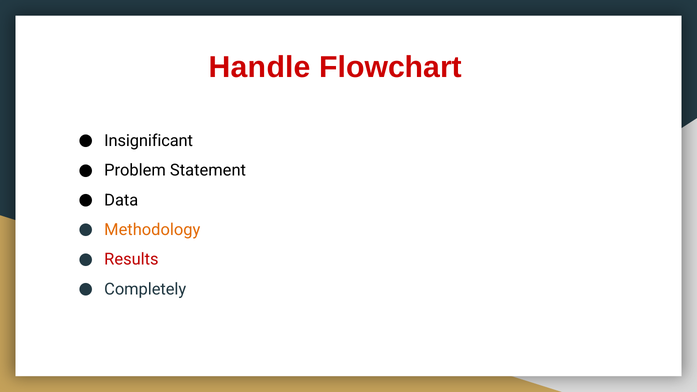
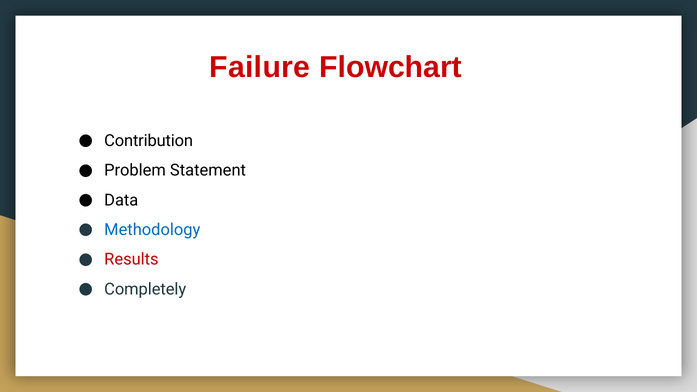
Handle: Handle -> Failure
Insignificant: Insignificant -> Contribution
Methodology colour: orange -> blue
